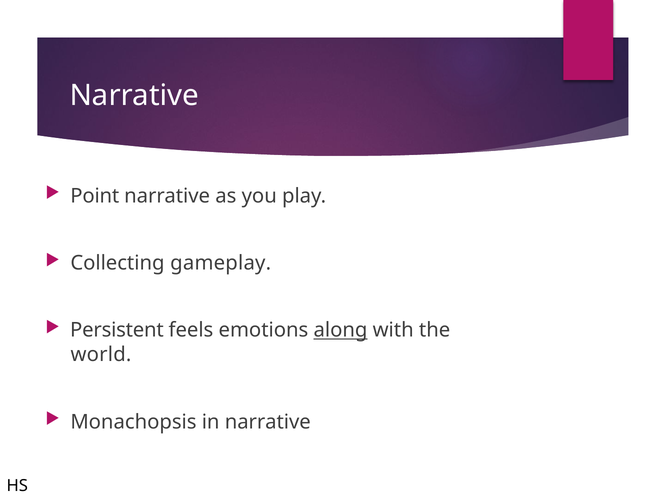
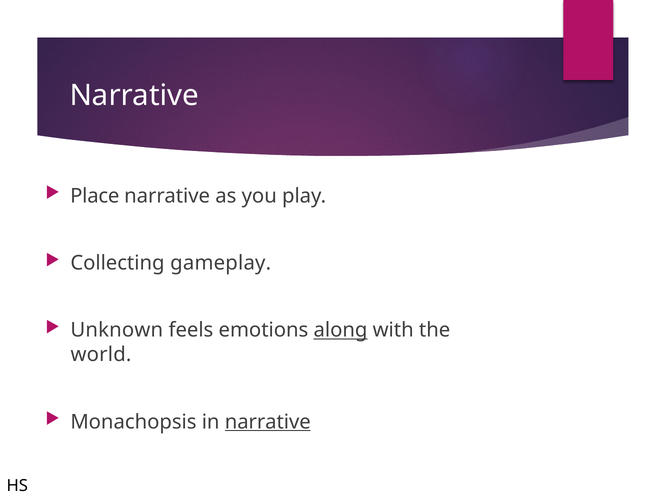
Point: Point -> Place
Persistent: Persistent -> Unknown
narrative at (268, 422) underline: none -> present
